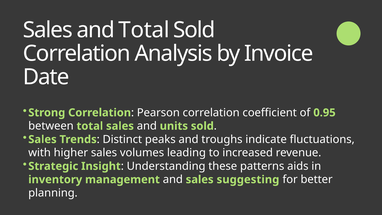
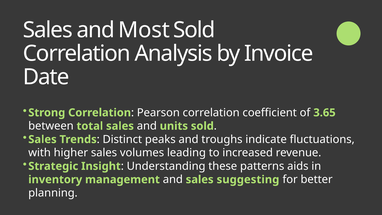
and Total: Total -> Most
0.95: 0.95 -> 3.65
